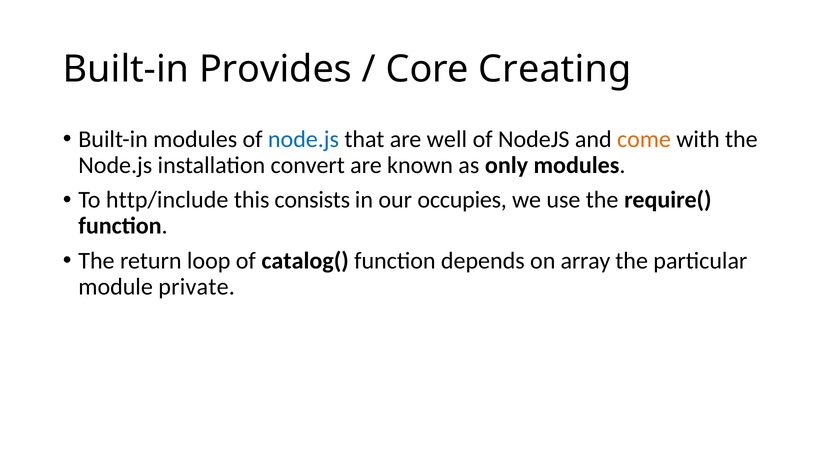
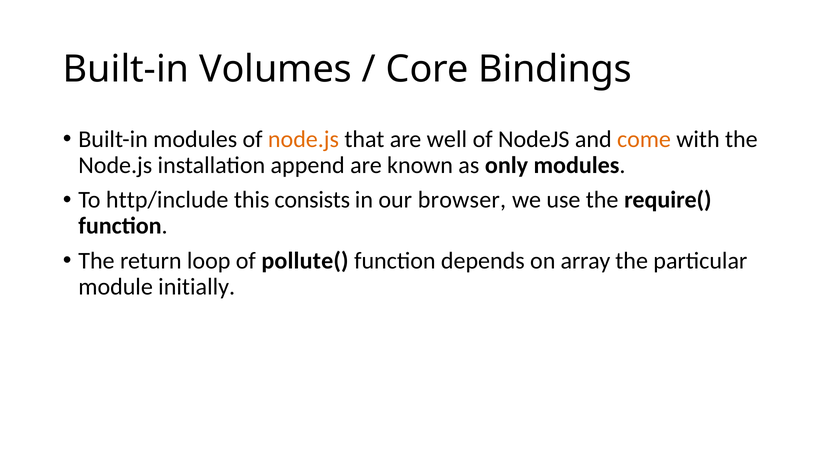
Provides: Provides -> Volumes
Creating: Creating -> Bindings
node.js at (303, 139) colour: blue -> orange
convert: convert -> append
occupies: occupies -> browser
catalog(: catalog( -> pollute(
private: private -> initially
